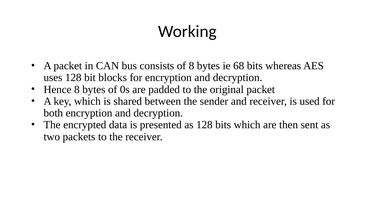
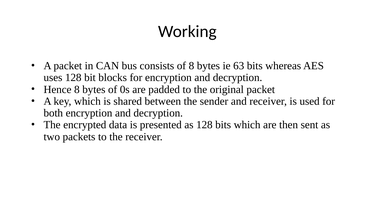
68: 68 -> 63
